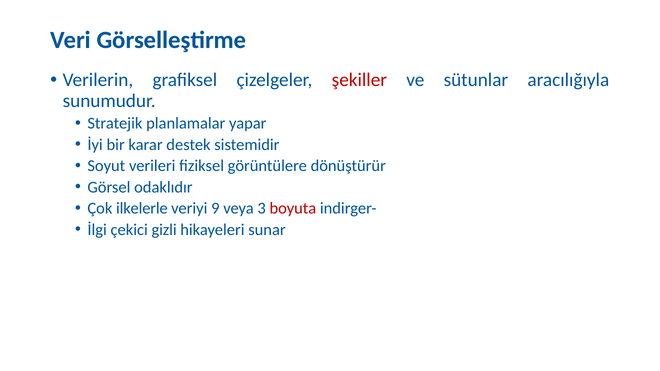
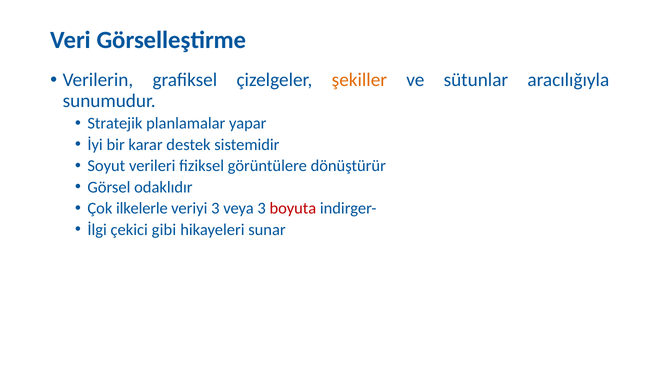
şekiller colour: red -> orange
veriyi 9: 9 -> 3
gizli: gizli -> gibi
